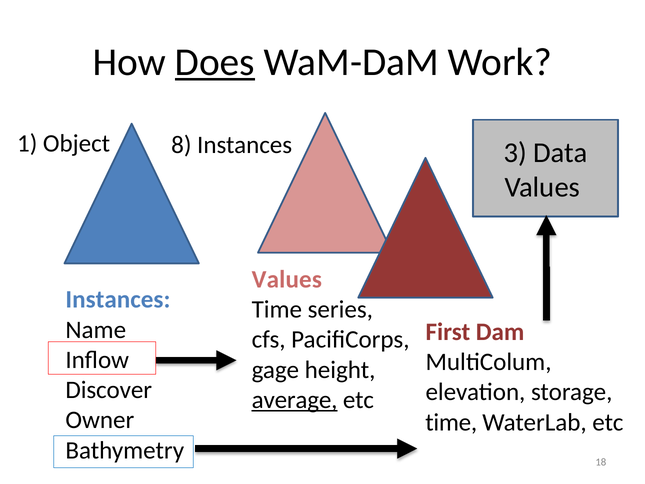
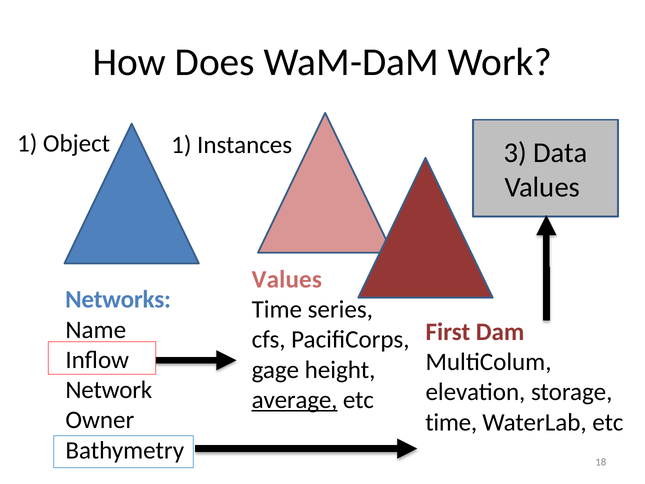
Does underline: present -> none
Object 8: 8 -> 1
Instances at (118, 299): Instances -> Networks
Discover: Discover -> Network
